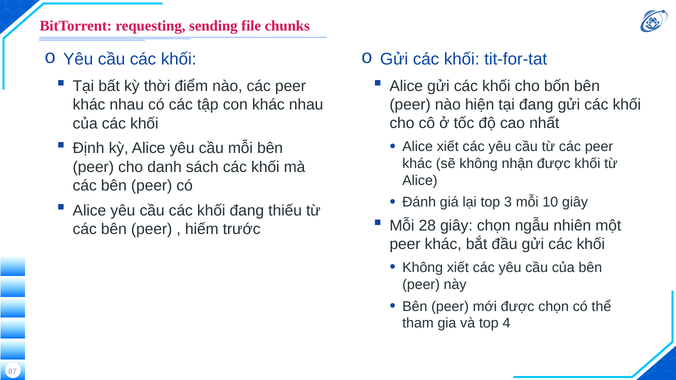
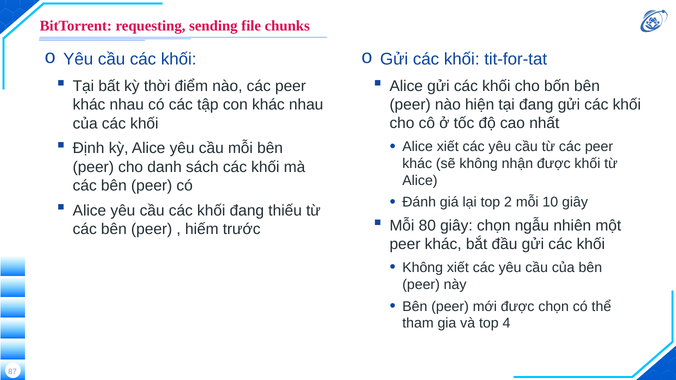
3: 3 -> 2
28: 28 -> 80
